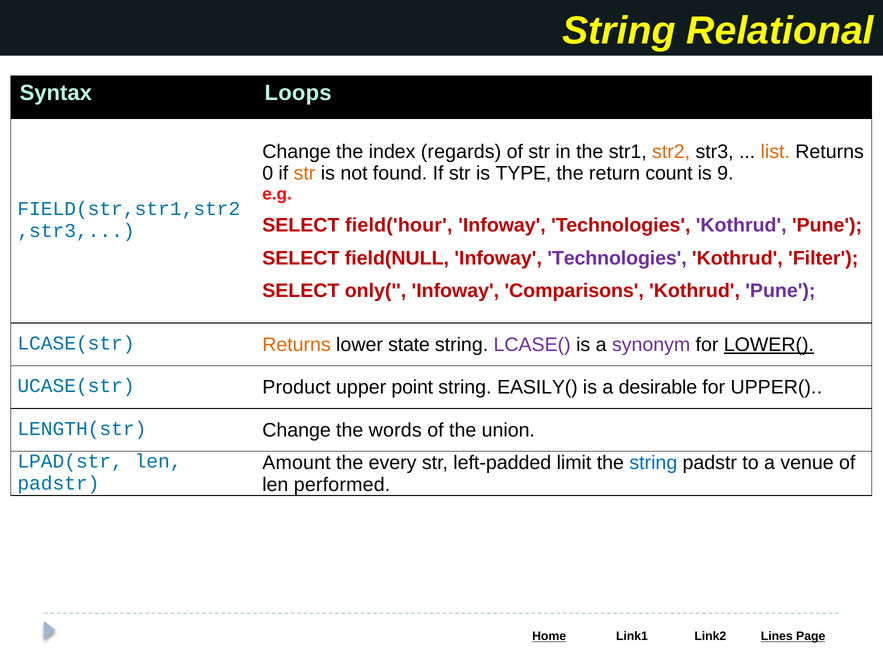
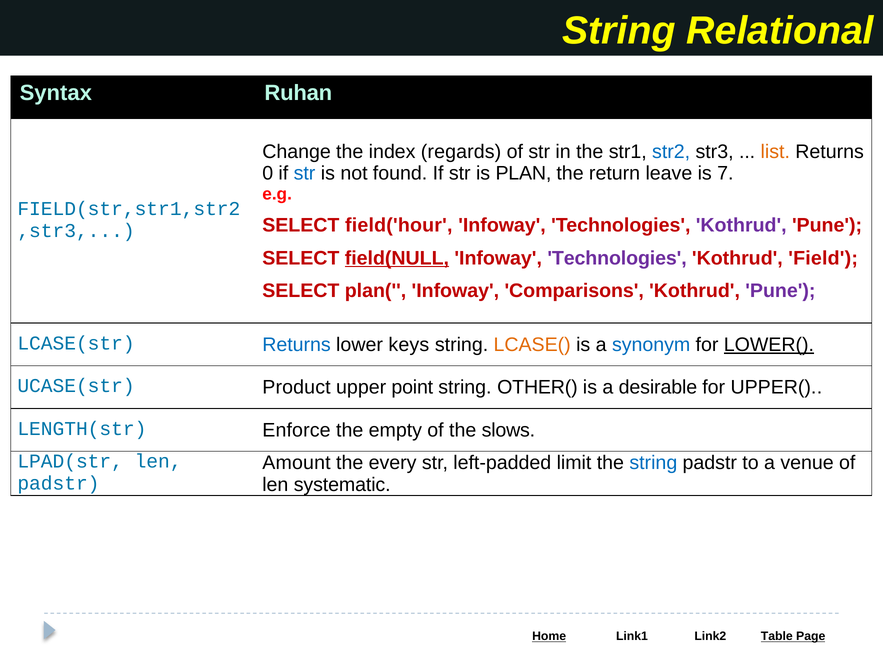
Loops: Loops -> Ruhan
str2 colour: orange -> blue
str at (305, 174) colour: orange -> blue
TYPE: TYPE -> PLAN
count: count -> leave
9: 9 -> 7
field(NULL underline: none -> present
Filter: Filter -> Field
only(: only( -> plan(
Returns at (297, 345) colour: orange -> blue
state: state -> keys
LCASE( colour: purple -> orange
synonym colour: purple -> blue
EASILY(: EASILY( -> OTHER(
LENGTH(str Change: Change -> Enforce
words: words -> empty
union: union -> slows
performed: performed -> systematic
Lines: Lines -> Table
